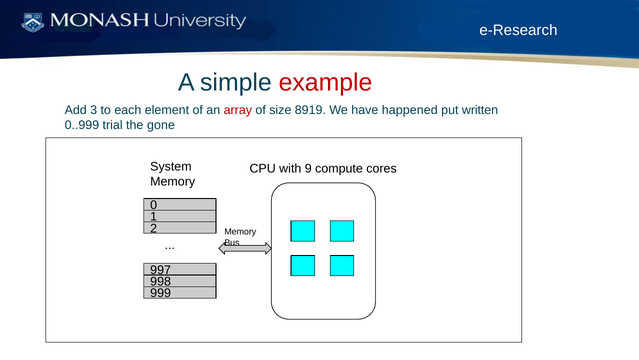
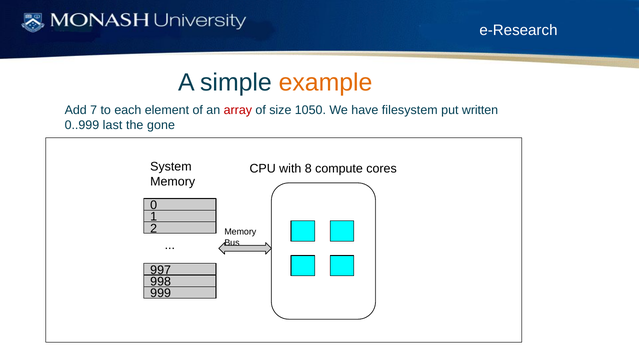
example colour: red -> orange
3: 3 -> 7
8919: 8919 -> 1050
happened: happened -> filesystem
trial: trial -> last
9: 9 -> 8
